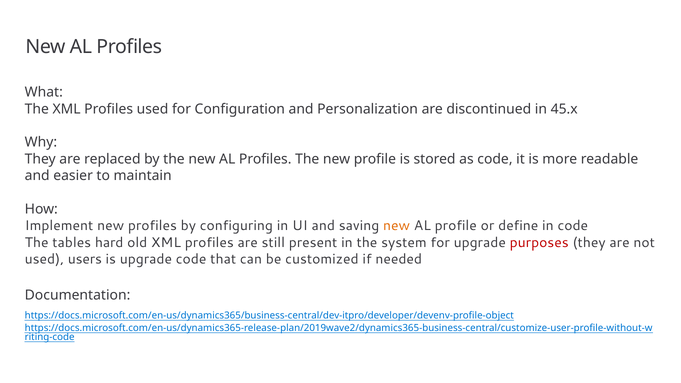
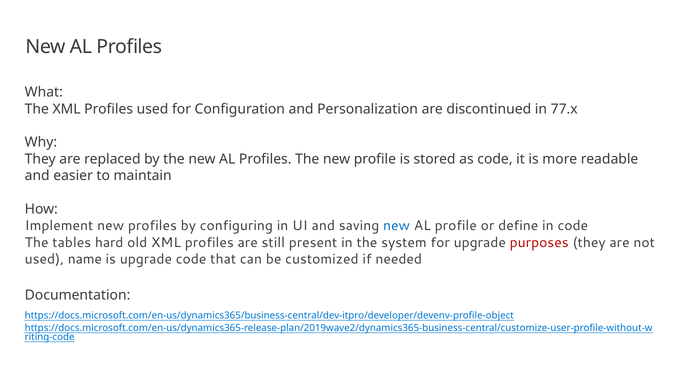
45.x: 45.x -> 77.x
new at (396, 226) colour: orange -> blue
users: users -> name
